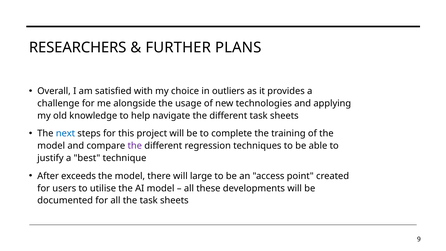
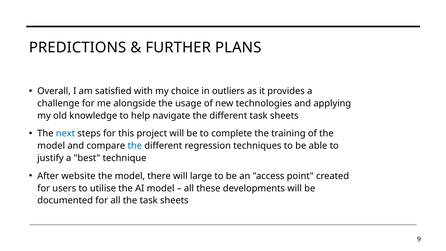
RESEARCHERS: RESEARCHERS -> PREDICTIONS
the at (135, 146) colour: purple -> blue
exceeds: exceeds -> website
